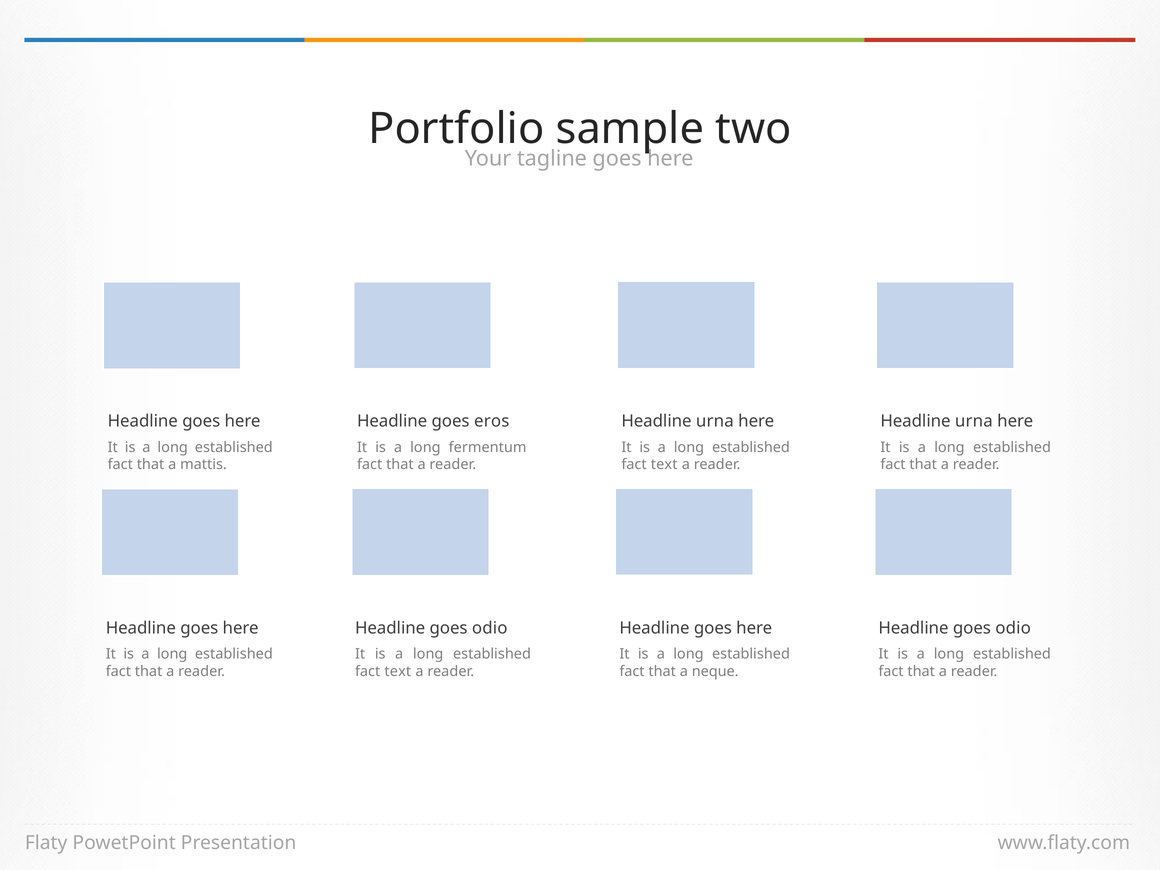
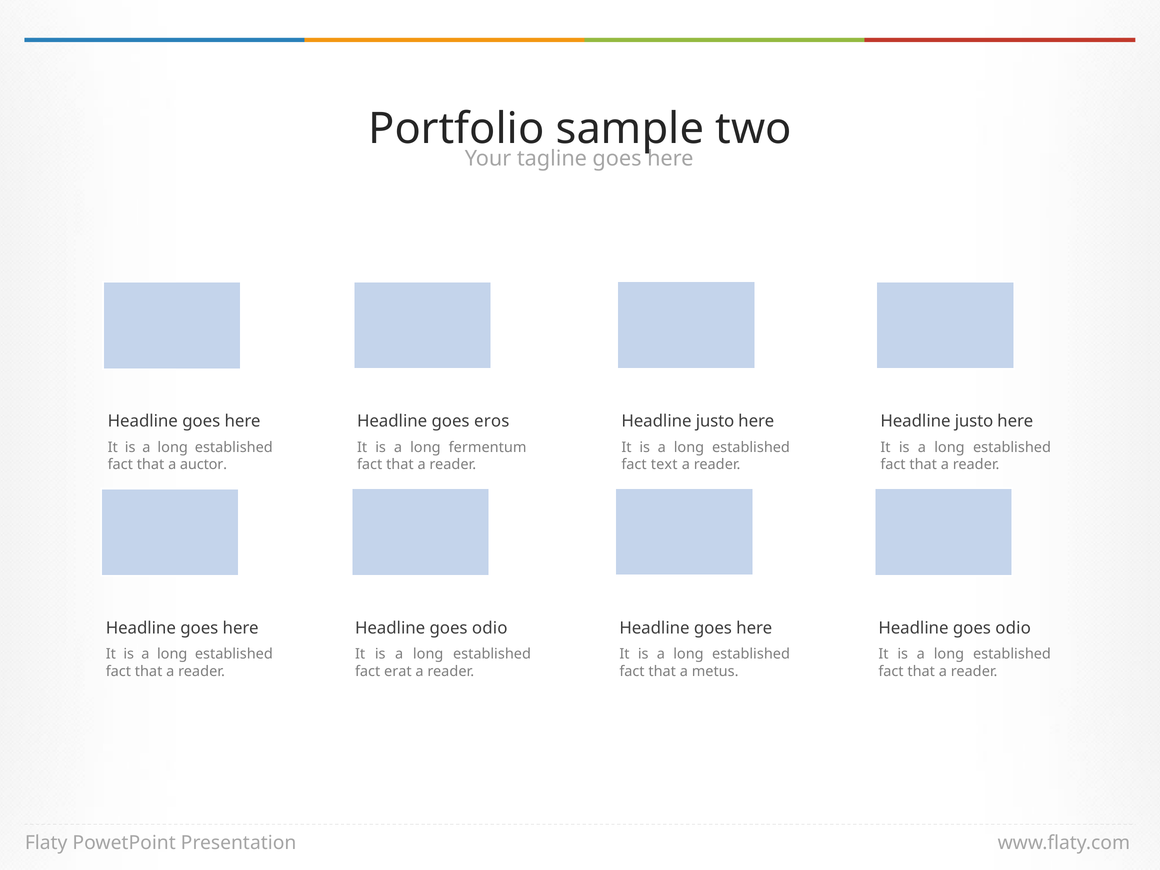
urna at (715, 421): urna -> justo
urna at (974, 421): urna -> justo
mattis: mattis -> auctor
text at (398, 671): text -> erat
neque: neque -> metus
